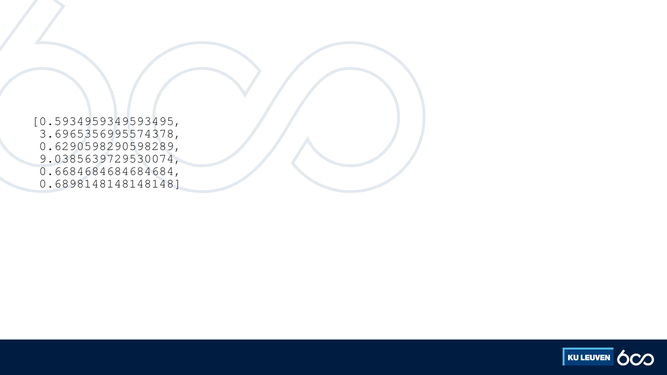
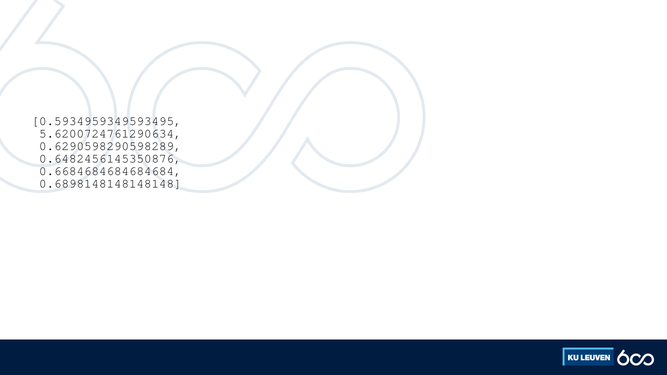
3.6965356995574378: 3.6965356995574378 -> 5.6200724761290634
9.0385639729530074: 9.0385639729530074 -> 0.6482456145350876
